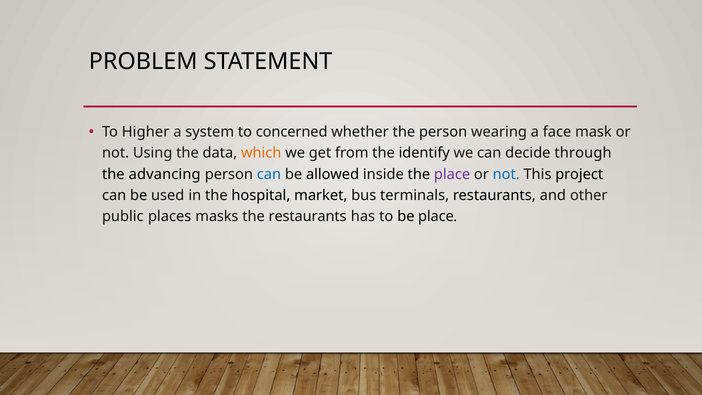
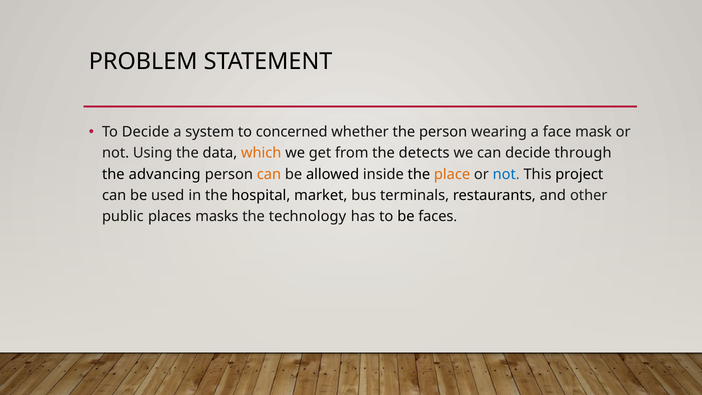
To Higher: Higher -> Decide
identify: identify -> detects
can at (269, 174) colour: blue -> orange
place at (452, 174) colour: purple -> orange
the restaurants: restaurants -> technology
be place: place -> faces
